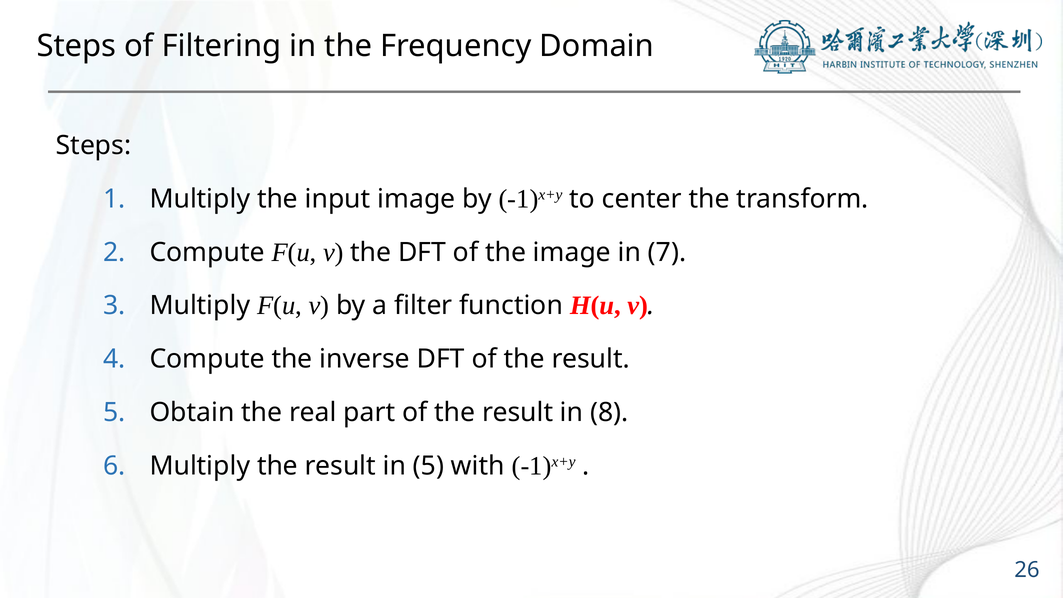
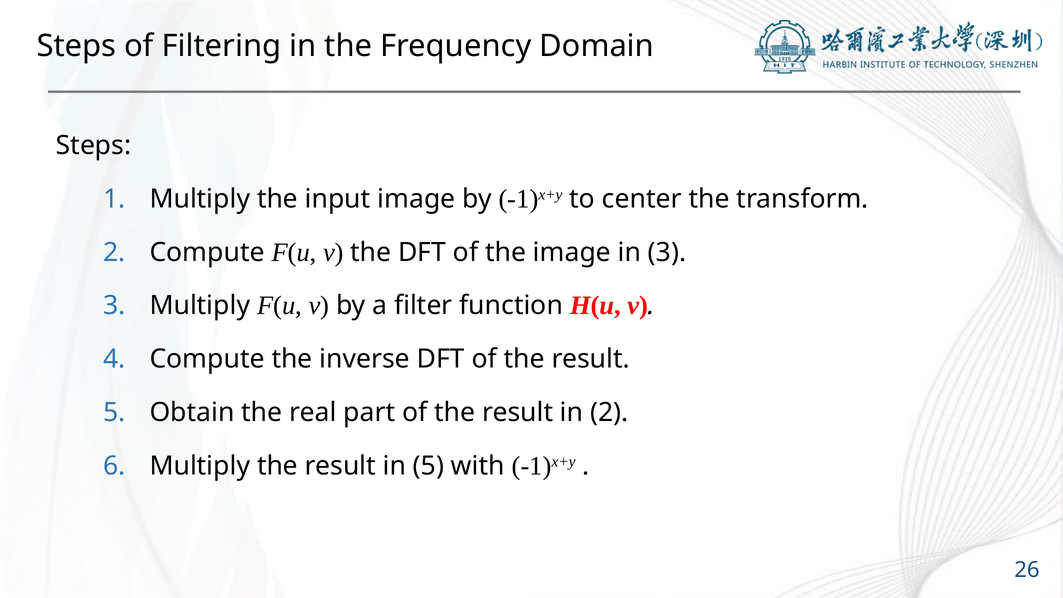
in 7: 7 -> 3
in 8: 8 -> 2
